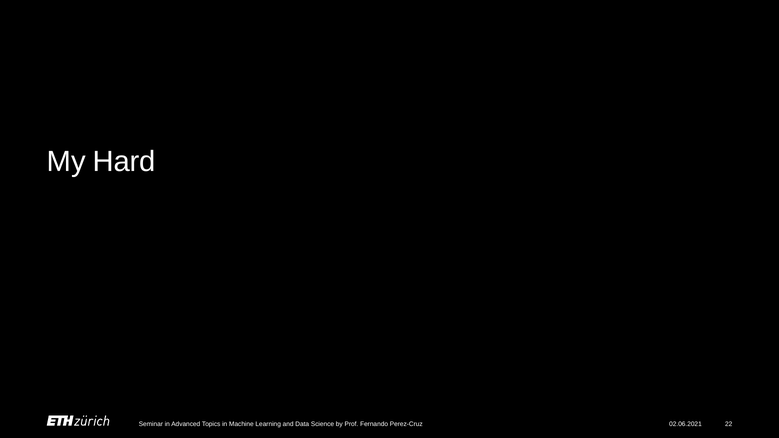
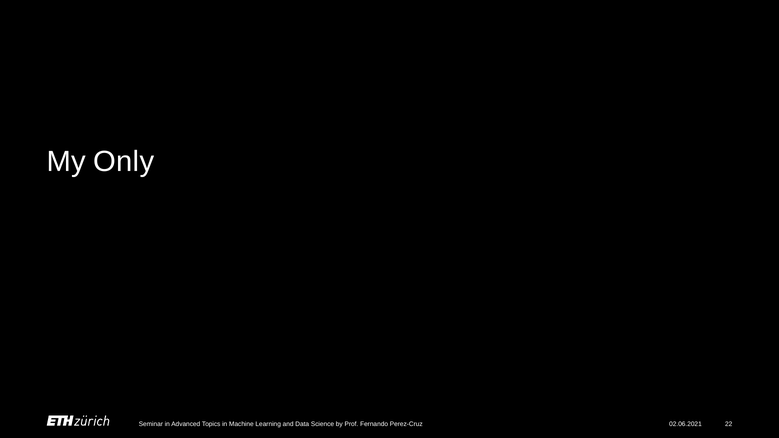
Hard: Hard -> Only
